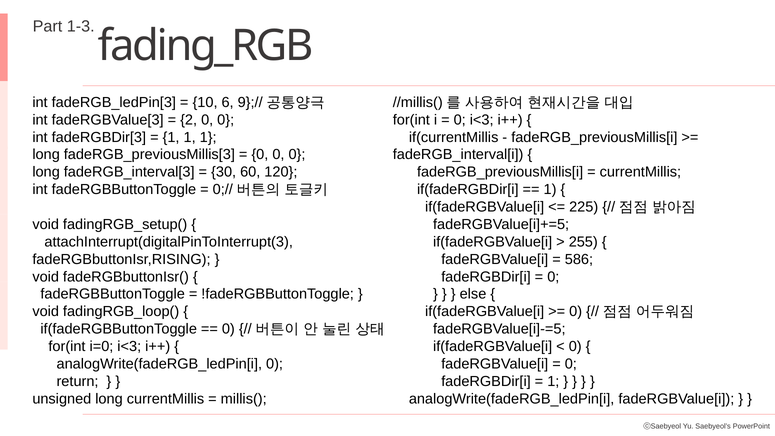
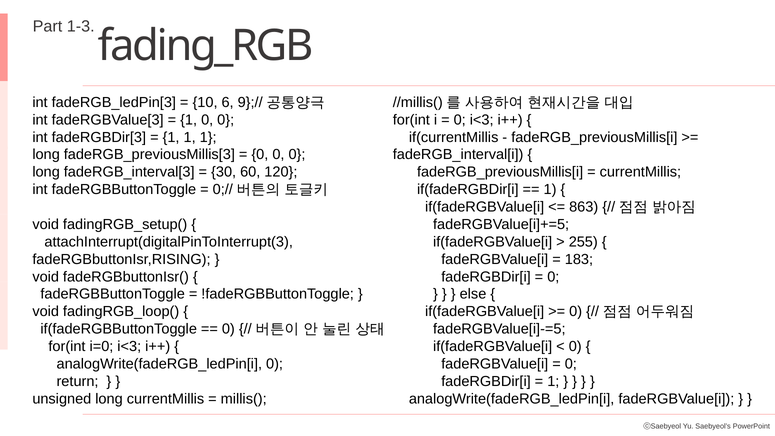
2 at (189, 120): 2 -> 1
225: 225 -> 863
586: 586 -> 183
